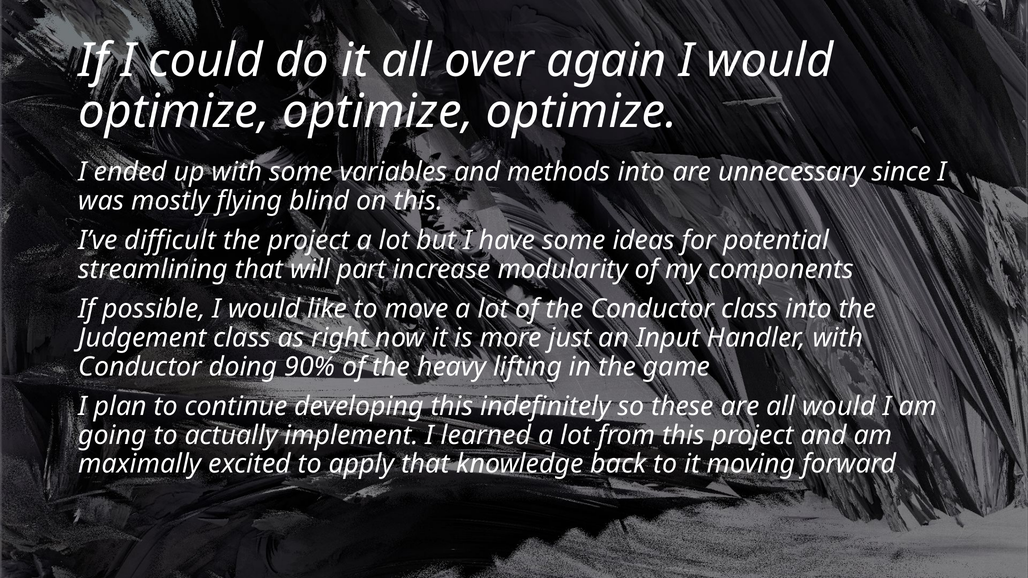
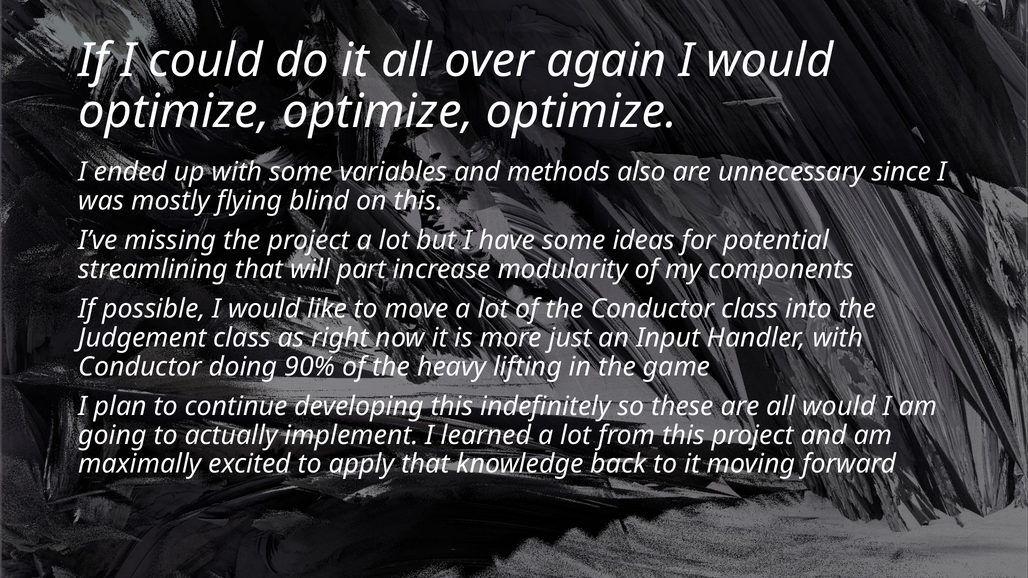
methods into: into -> also
difficult: difficult -> missing
